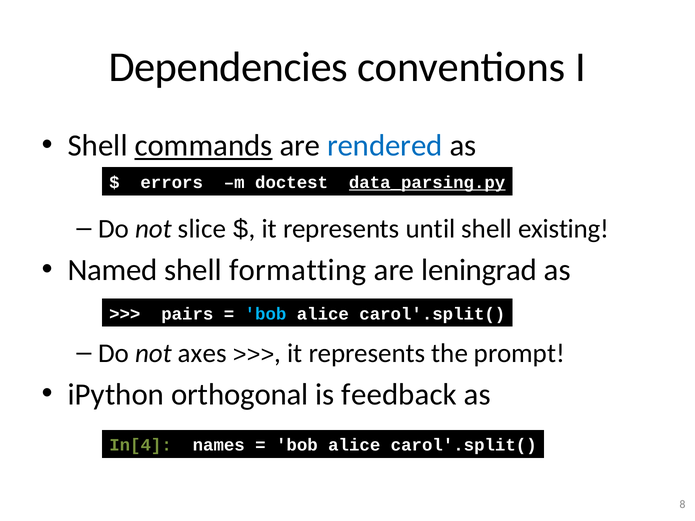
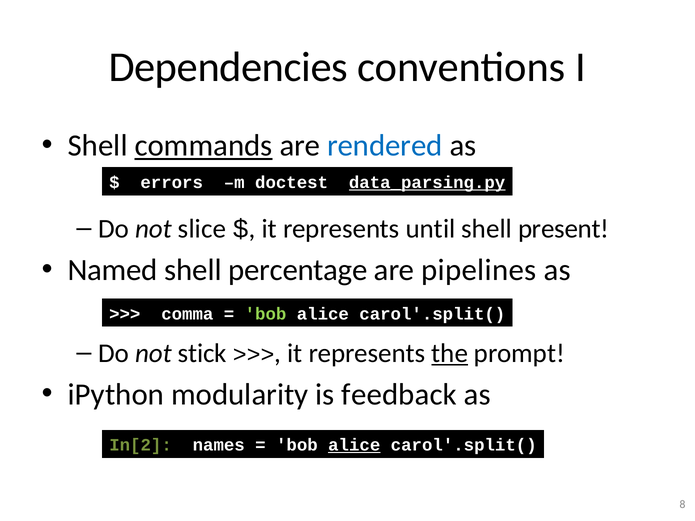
existing: existing -> present
formatting: formatting -> percentage
leningrad: leningrad -> pipelines
pairs: pairs -> comma
bob at (266, 314) colour: light blue -> light green
axes: axes -> stick
the underline: none -> present
orthogonal: orthogonal -> modularity
In[4: In[4 -> In[2
alice at (354, 445) underline: none -> present
